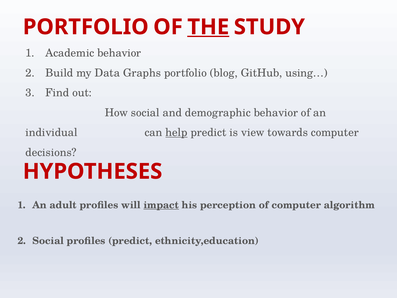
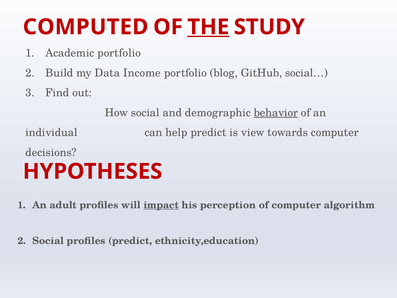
PORTFOLIO at (86, 27): PORTFOLIO -> COMPUTED
Academic behavior: behavior -> portfolio
Graphs: Graphs -> Income
using…: using… -> social…
behavior at (276, 113) underline: none -> present
help underline: present -> none
